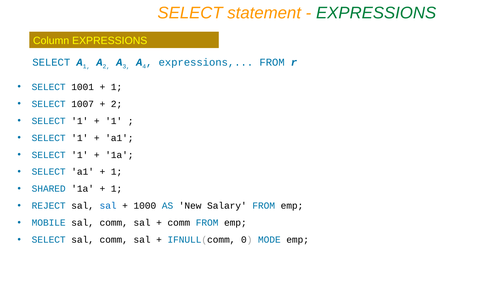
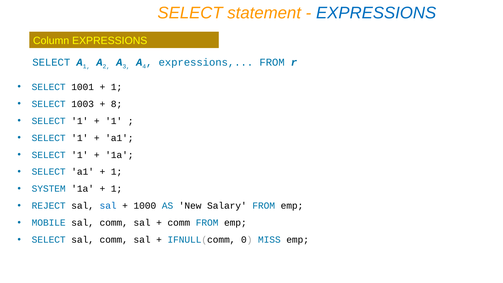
EXPRESSIONS at (376, 13) colour: green -> blue
1007: 1007 -> 1003
2 at (117, 104): 2 -> 8
SHARED: SHARED -> SYSTEM
MODE: MODE -> MISS
